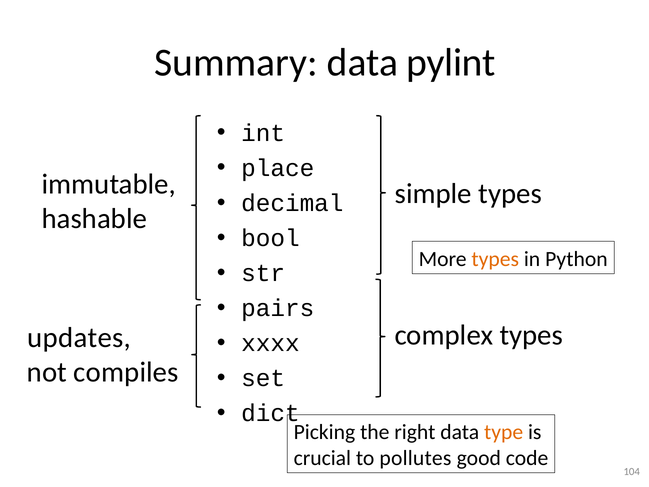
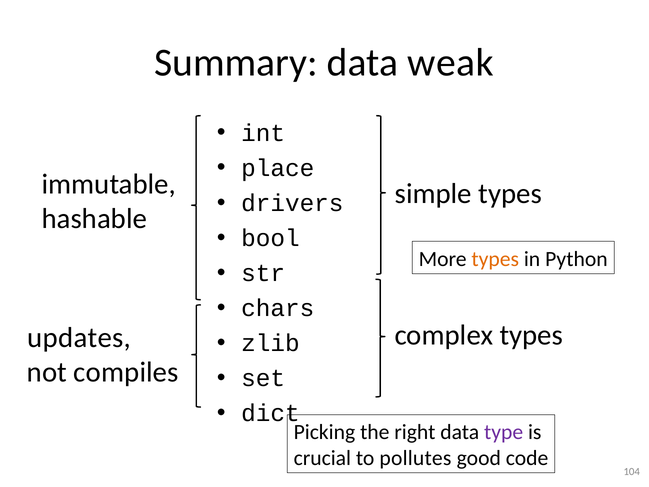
pylint: pylint -> weak
decimal: decimal -> drivers
pairs: pairs -> chars
xxxx: xxxx -> zlib
type colour: orange -> purple
